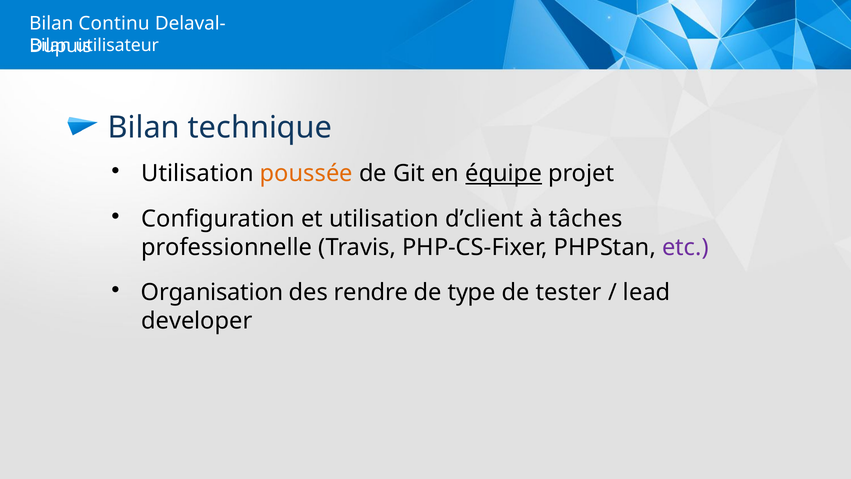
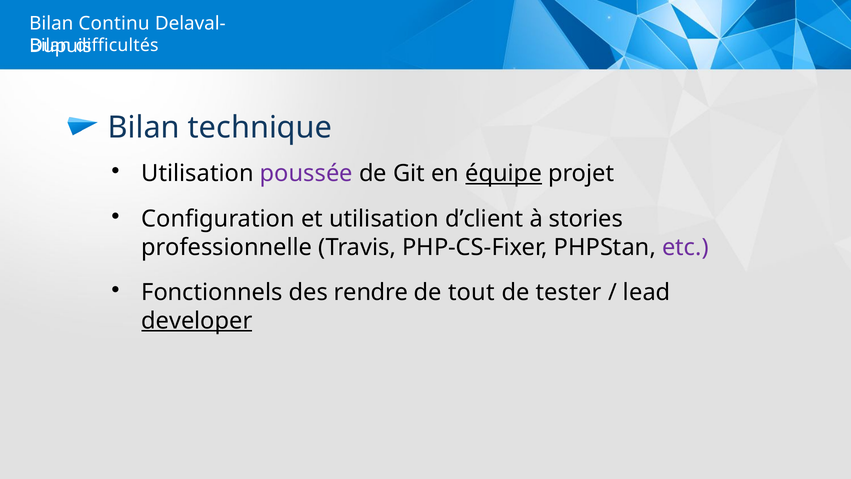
utilisateur: utilisateur -> difficultés
poussée colour: orange -> purple
tâches: tâches -> stories
Organisation: Organisation -> Fonctionnels
type: type -> tout
developer underline: none -> present
